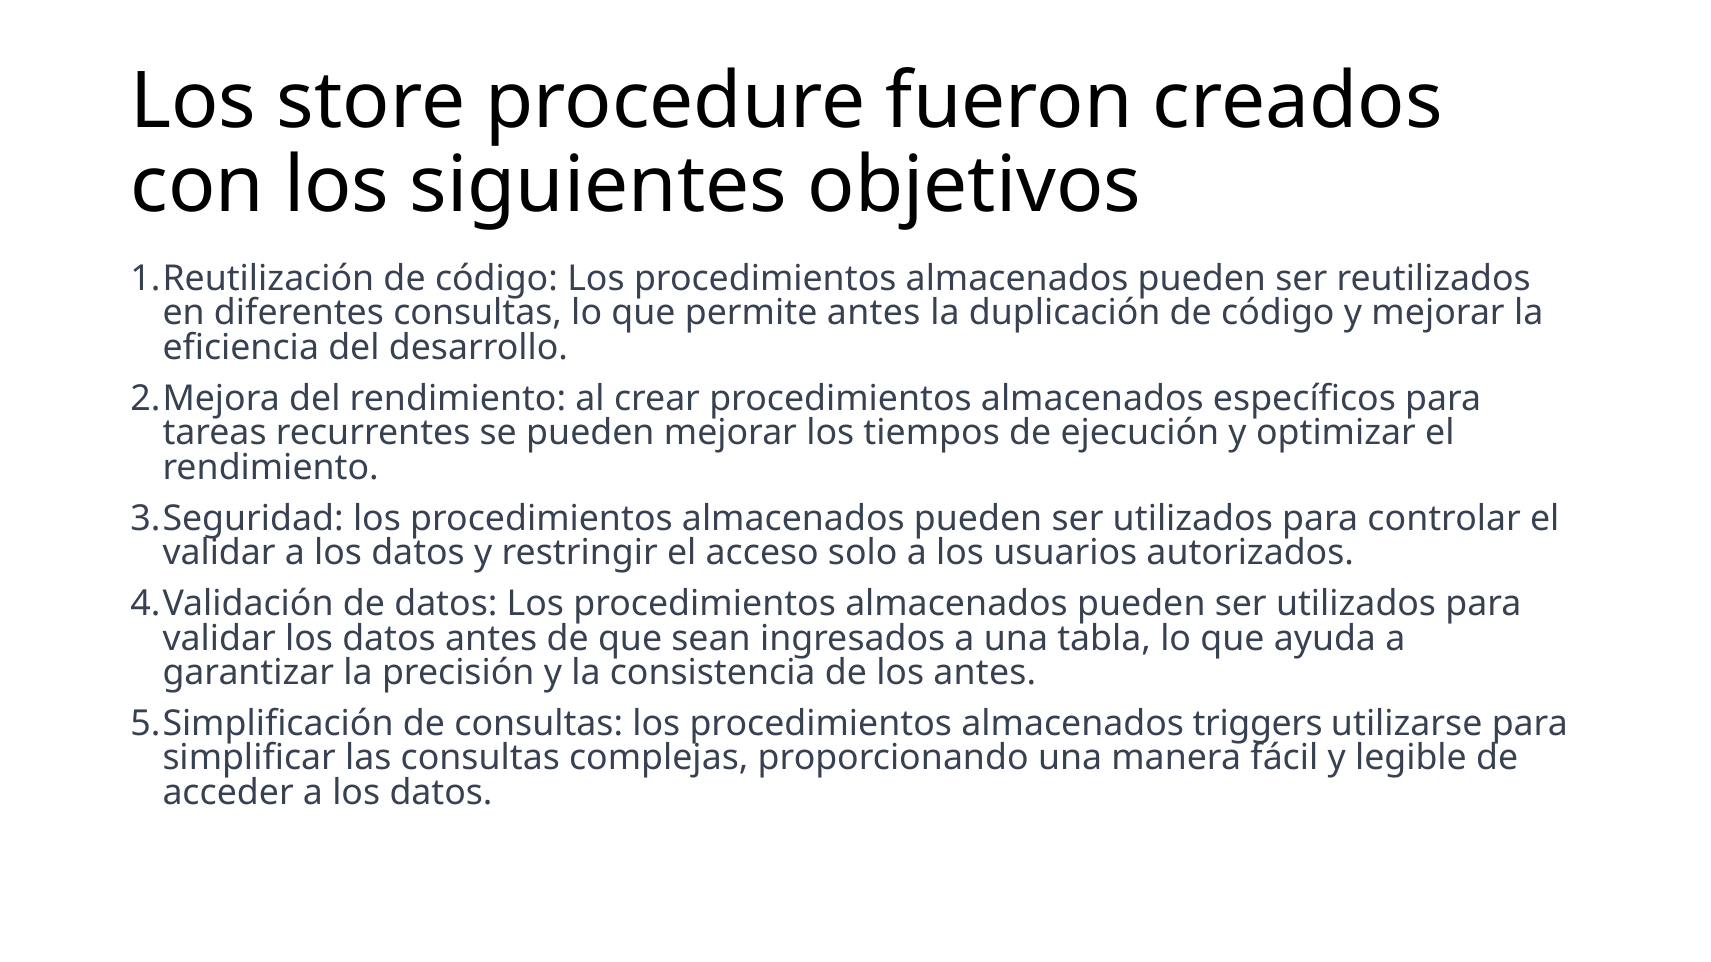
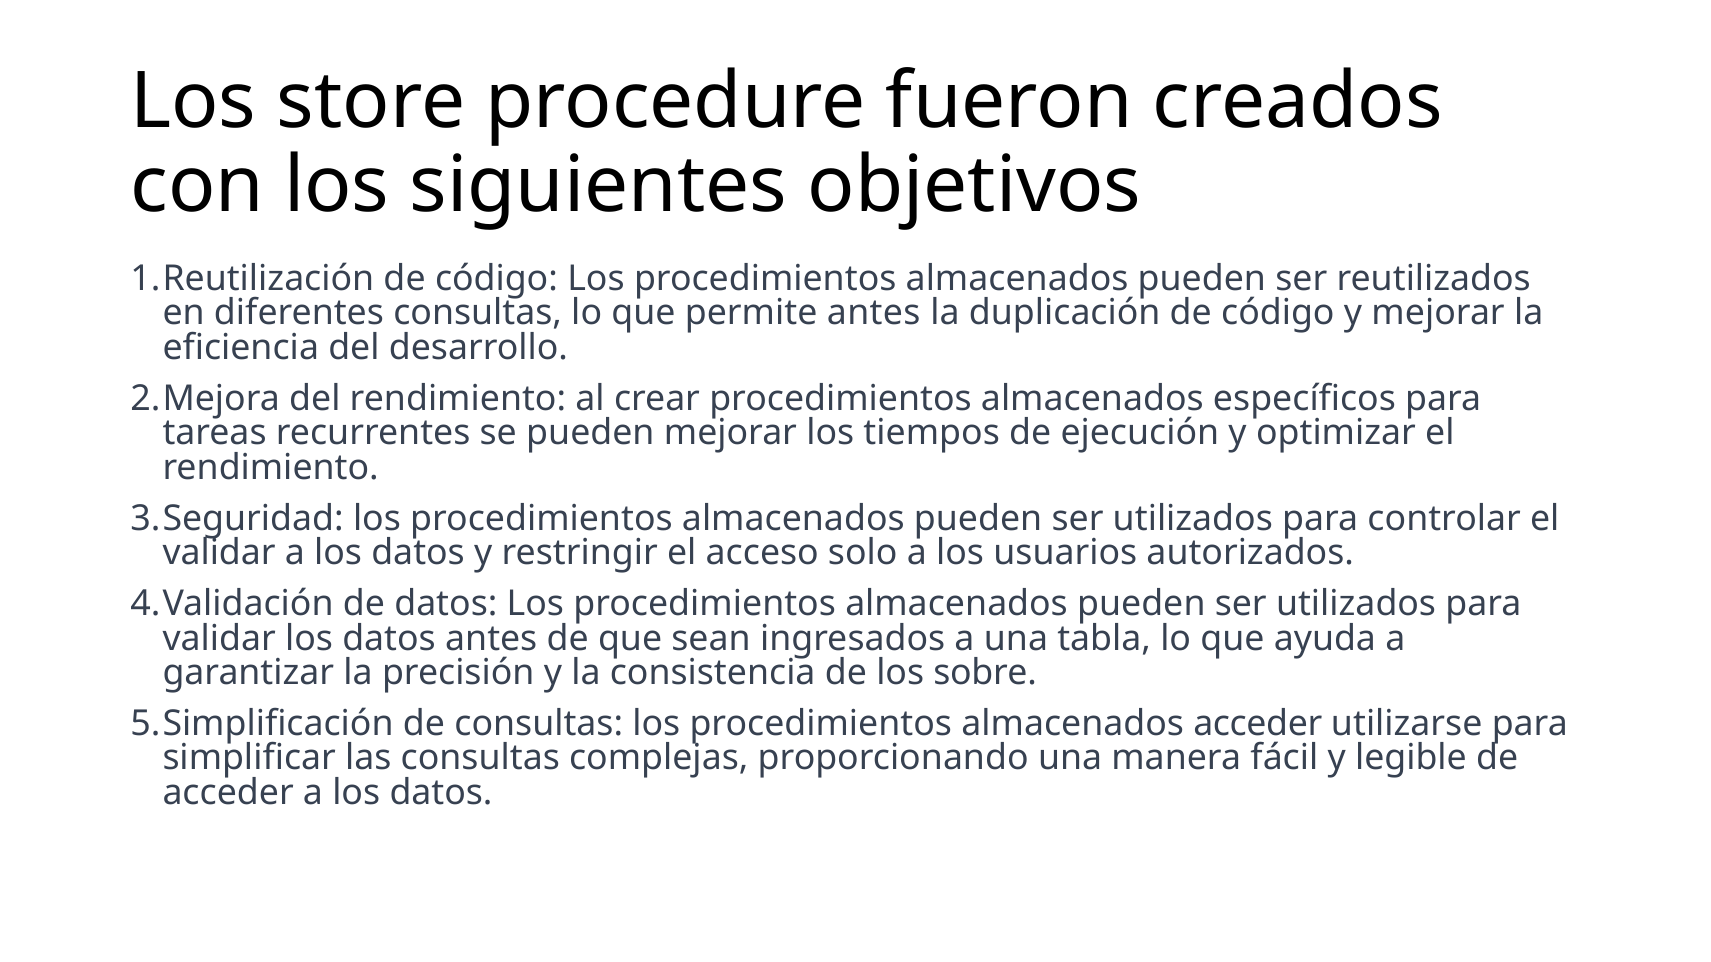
los antes: antes -> sobre
almacenados triggers: triggers -> acceder
